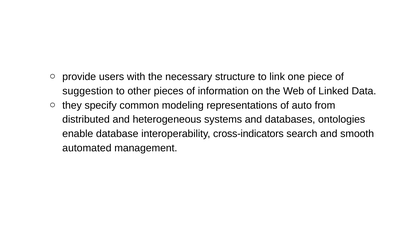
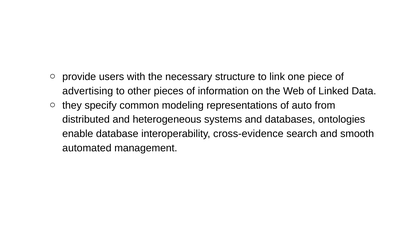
suggestion: suggestion -> advertising
cross-indicators: cross-indicators -> cross-evidence
